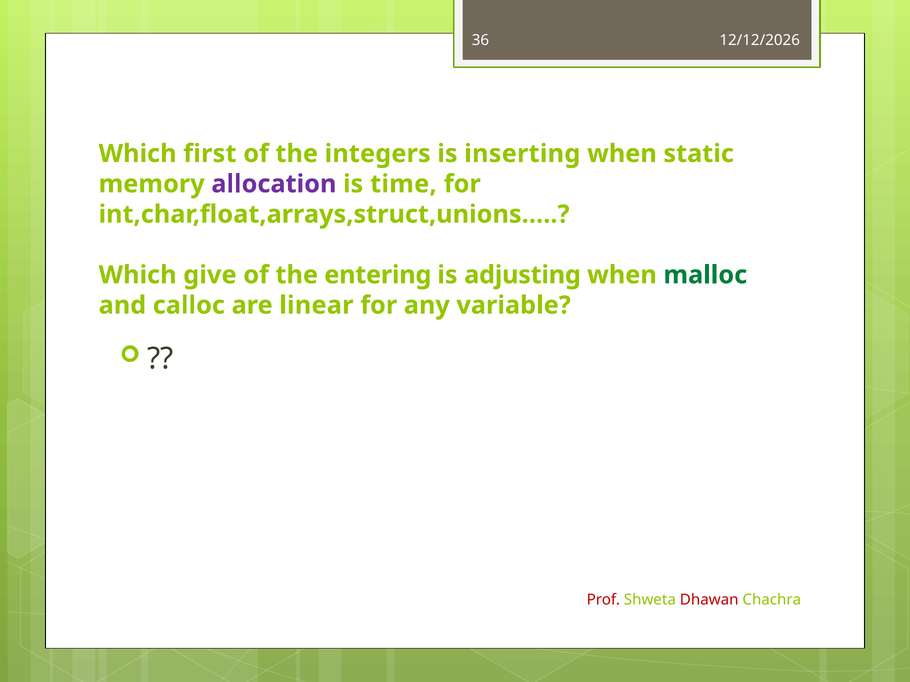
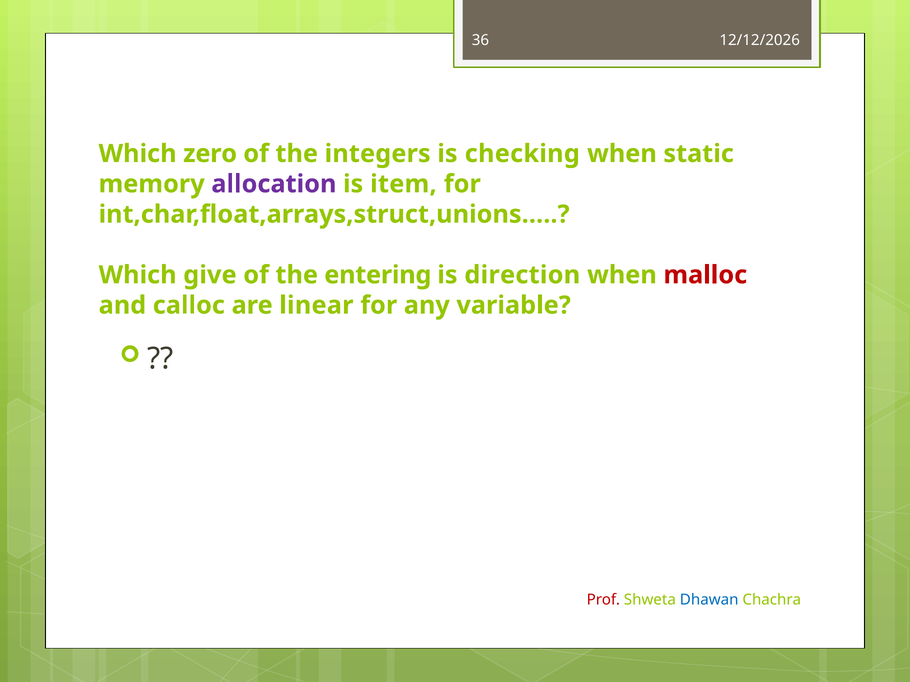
first: first -> zero
inserting: inserting -> checking
time: time -> item
adjusting: adjusting -> direction
malloc colour: green -> red
Dhawan colour: red -> blue
